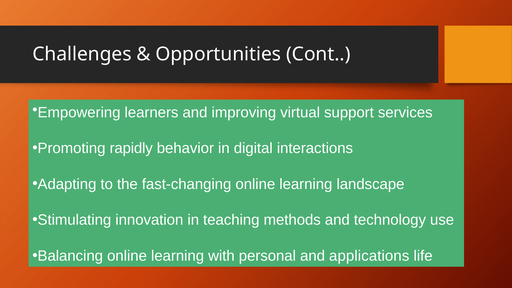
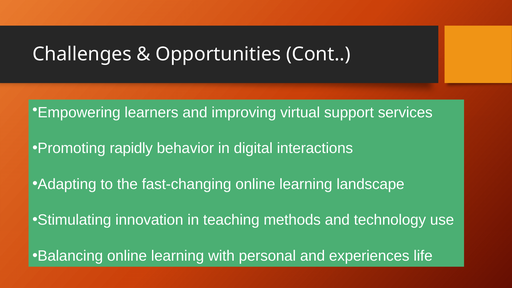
applications: applications -> experiences
